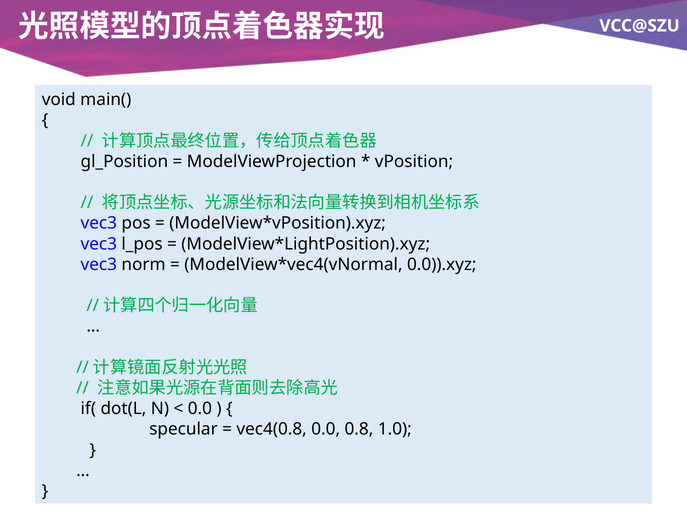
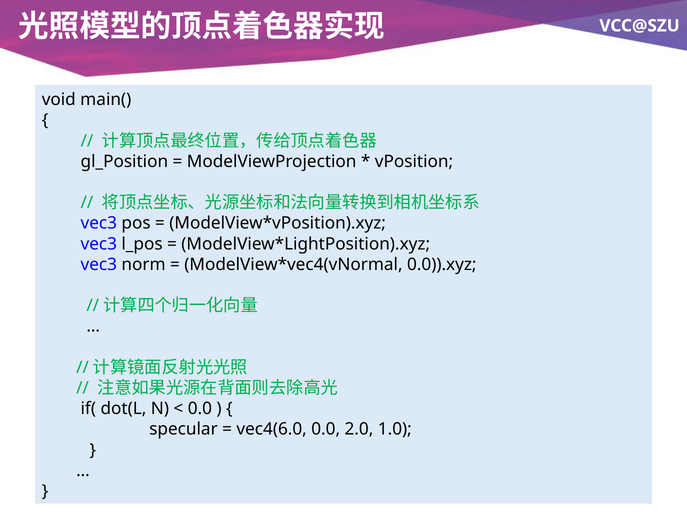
vec4(0.8: vec4(0.8 -> vec4(6.0
0.8: 0.8 -> 2.0
